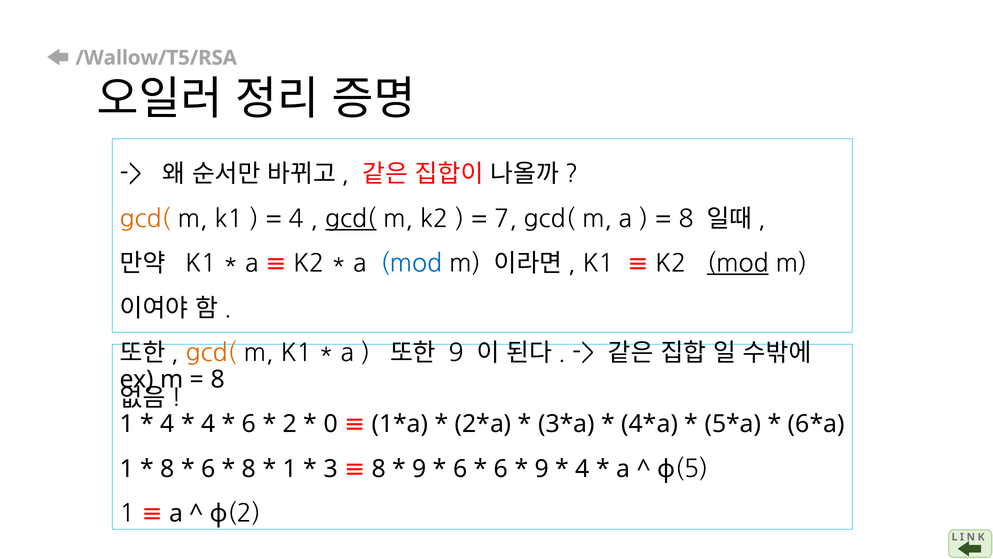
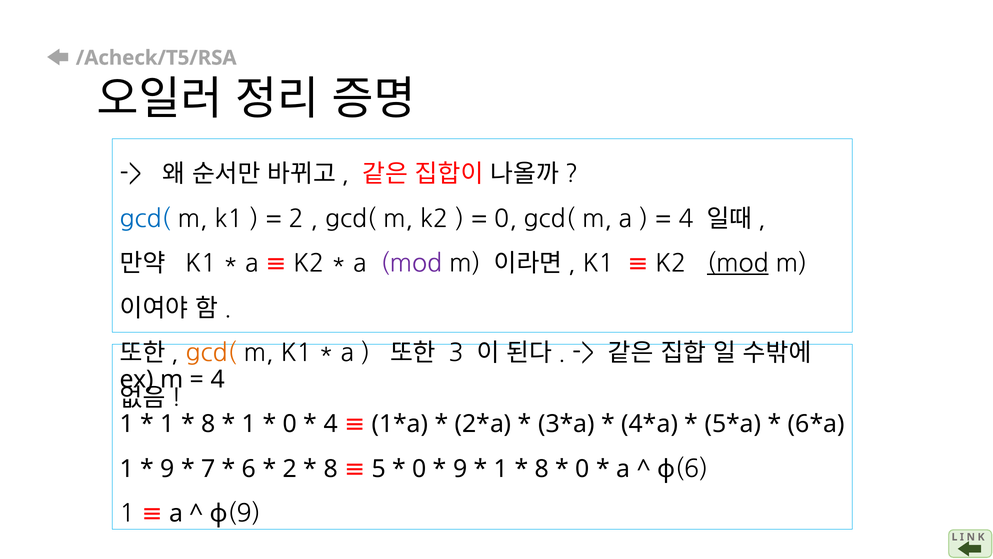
/Wallow/T5/RSA: /Wallow/T5/RSA -> /Acheck/T5/RSA
gcd( at (145, 219) colour: orange -> blue
4 at (296, 219): 4 -> 2
gcd( at (351, 219) underline: present -> none
7 at (506, 219): 7 -> 0
8 at (686, 219): 8 -> 4
mod at (412, 263) colour: blue -> purple
9 at (456, 353): 9 -> 3
8 at (218, 379): 8 -> 4
4 at (168, 424): 4 -> 1
4 at (208, 424): 4 -> 8
6 at (249, 424): 6 -> 1
2 at (290, 424): 2 -> 0
0 at (331, 424): 0 -> 4
8 at (168, 469): 8 -> 9
6 at (208, 469): 6 -> 7
8 at (249, 469): 8 -> 6
1 at (290, 469): 1 -> 2
3 at (331, 469): 3 -> 8
8 at (379, 469): 8 -> 5
9 at (419, 469): 9 -> 0
6 at (460, 469): 6 -> 9
6 at (501, 469): 6 -> 1
9 at (542, 469): 9 -> 8
4 at (583, 469): 4 -> 0
5 at (692, 469): 5 -> 6
2 at (245, 513): 2 -> 9
